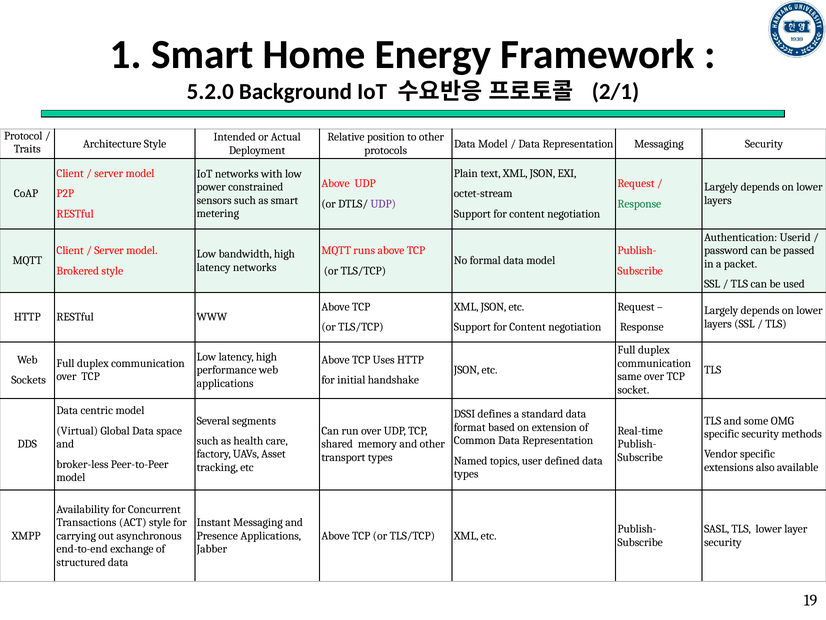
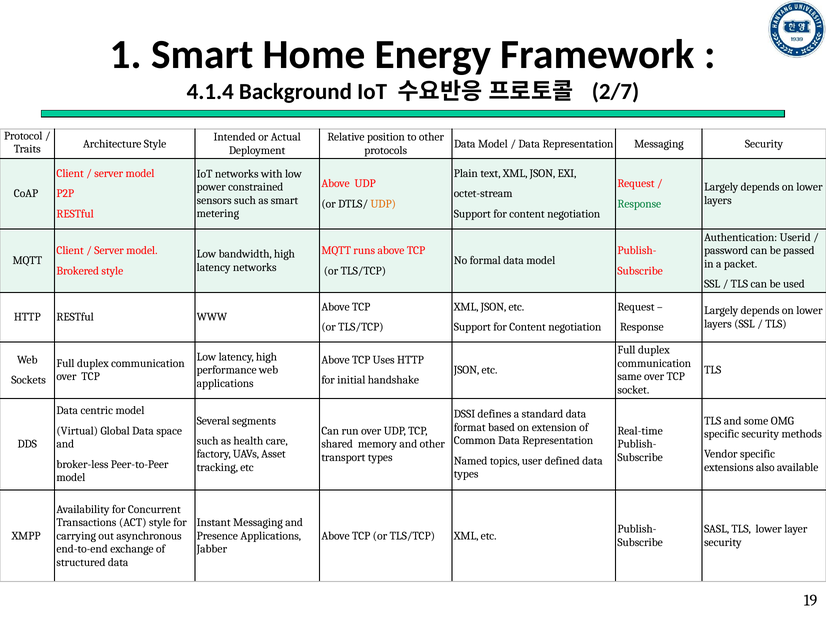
5.2.0: 5.2.0 -> 4.1.4
2/1: 2/1 -> 2/7
UDP at (383, 204) colour: purple -> orange
